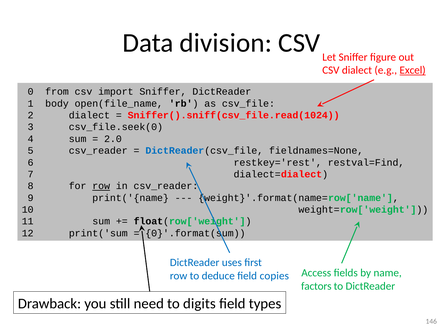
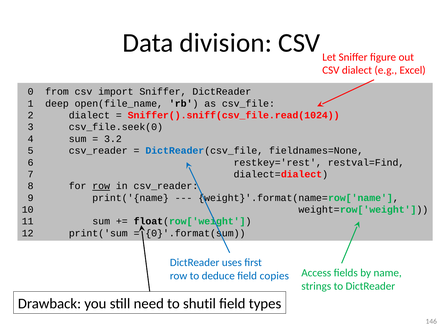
Excel underline: present -> none
body: body -> deep
2.0: 2.0 -> 3.2
factors: factors -> strings
digits: digits -> shutil
